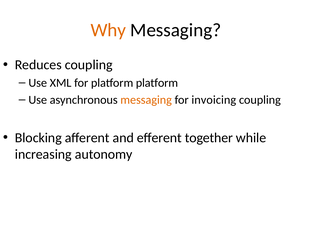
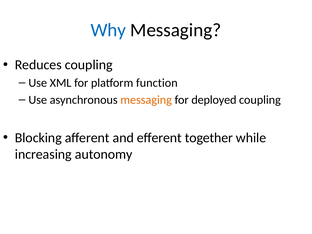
Why colour: orange -> blue
platform platform: platform -> function
invoicing: invoicing -> deployed
